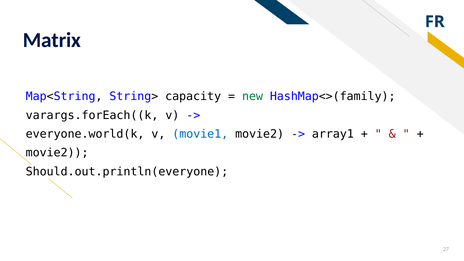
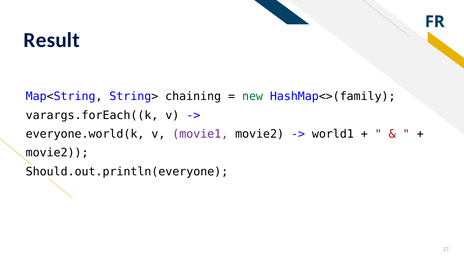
Matrix: Matrix -> Result
capacity: capacity -> chaining
movie1 colour: blue -> purple
array1: array1 -> world1
